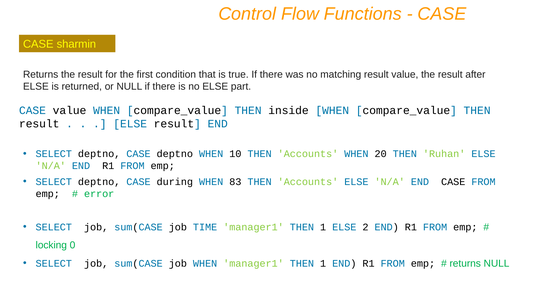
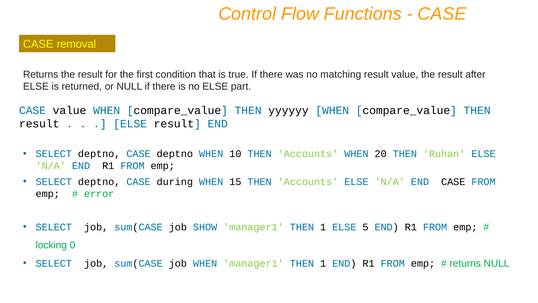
sharmin: sharmin -> removal
inside: inside -> yyyyyy
83: 83 -> 15
TIME: TIME -> SHOW
2: 2 -> 5
